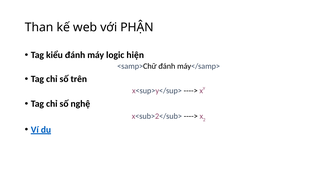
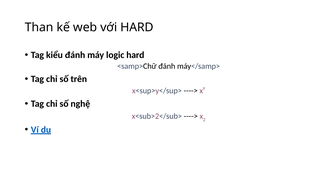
với PHẬN: PHẬN -> HARD
logic hiện: hiện -> hard
